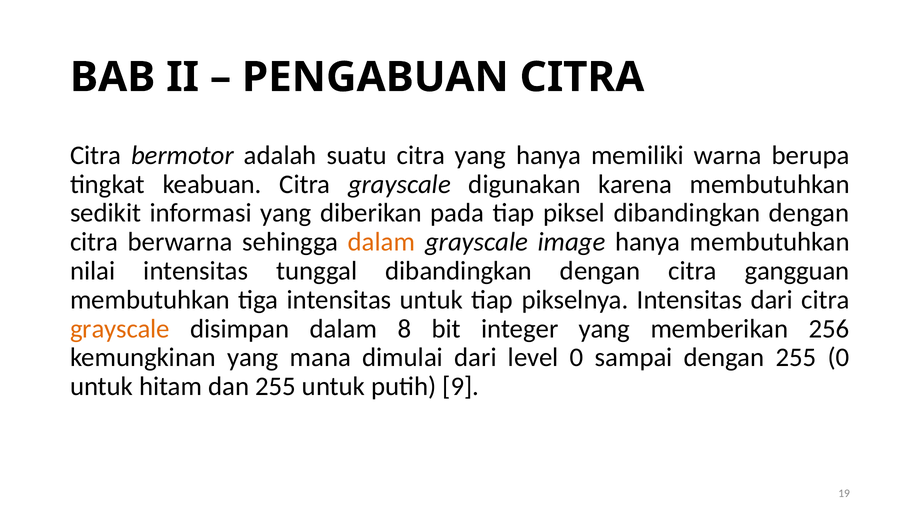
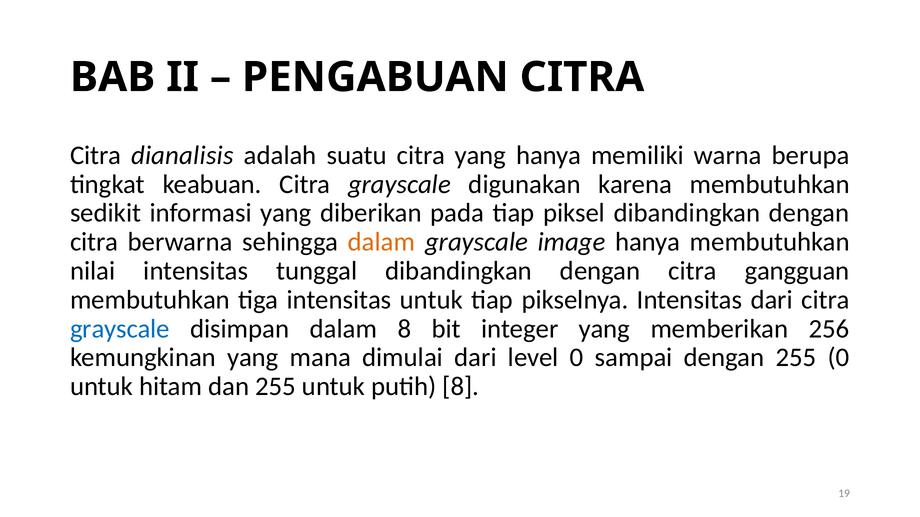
bermotor: bermotor -> dianalisis
grayscale at (120, 329) colour: orange -> blue
putih 9: 9 -> 8
